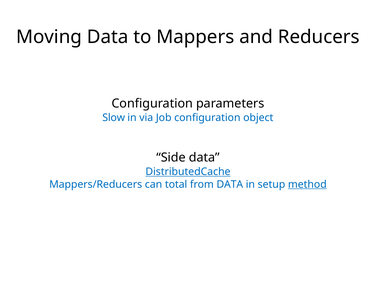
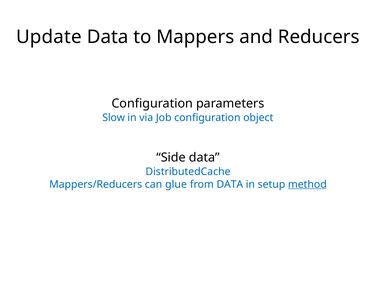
Moving: Moving -> Update
DistributedCache underline: present -> none
total: total -> glue
